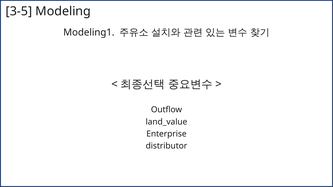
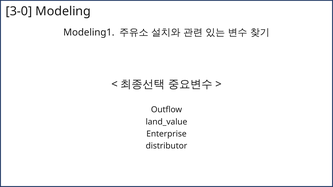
3-5: 3-5 -> 3-0
